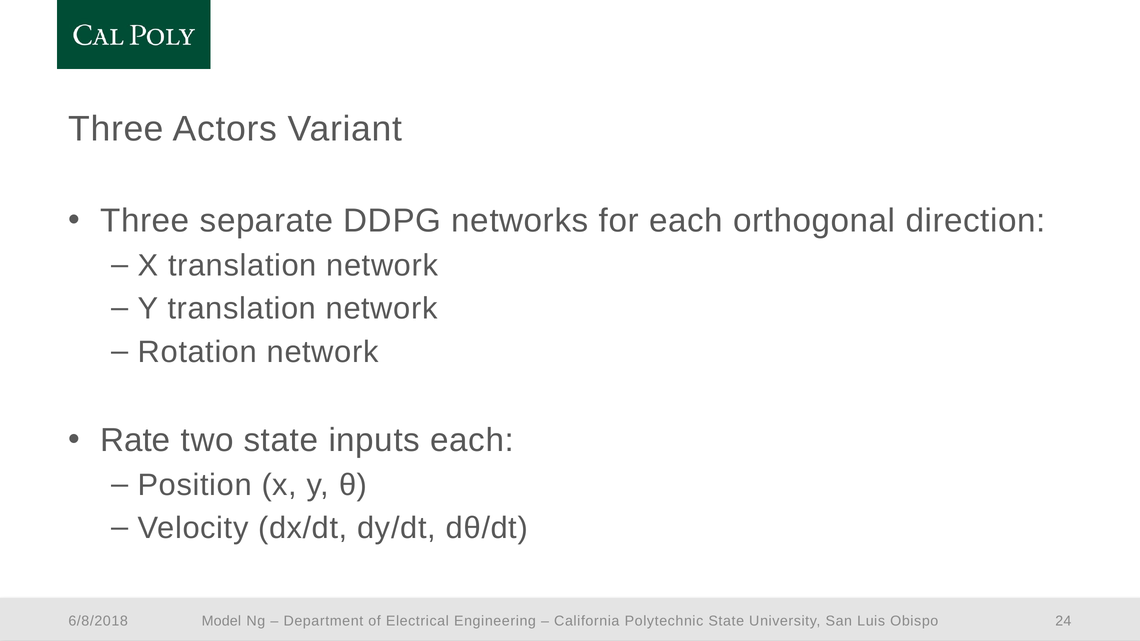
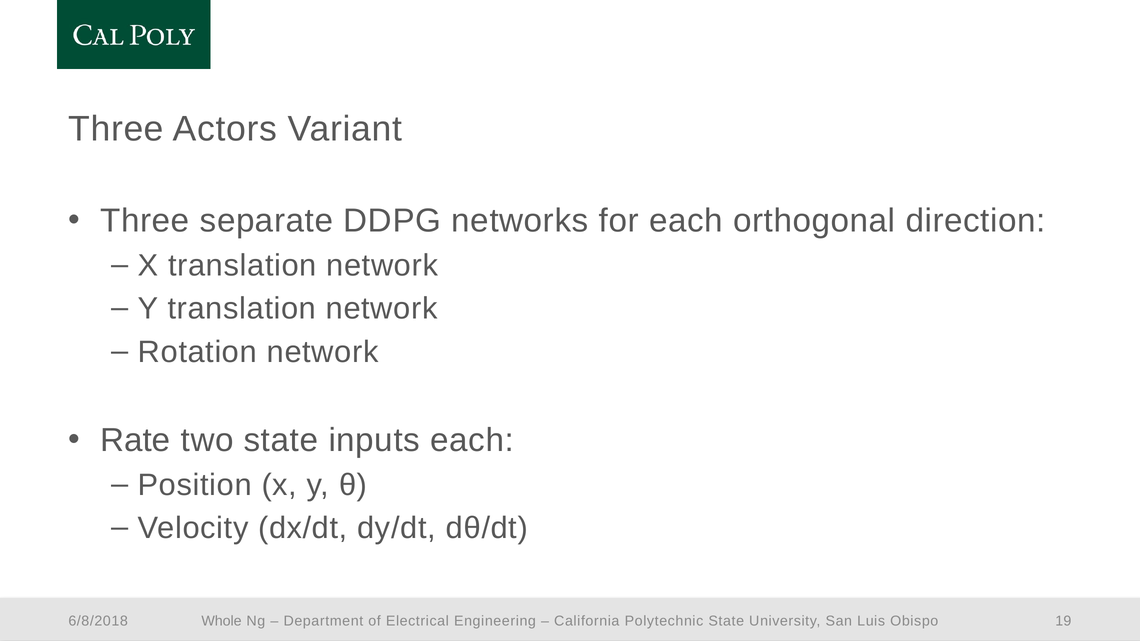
Model: Model -> Whole
24: 24 -> 19
